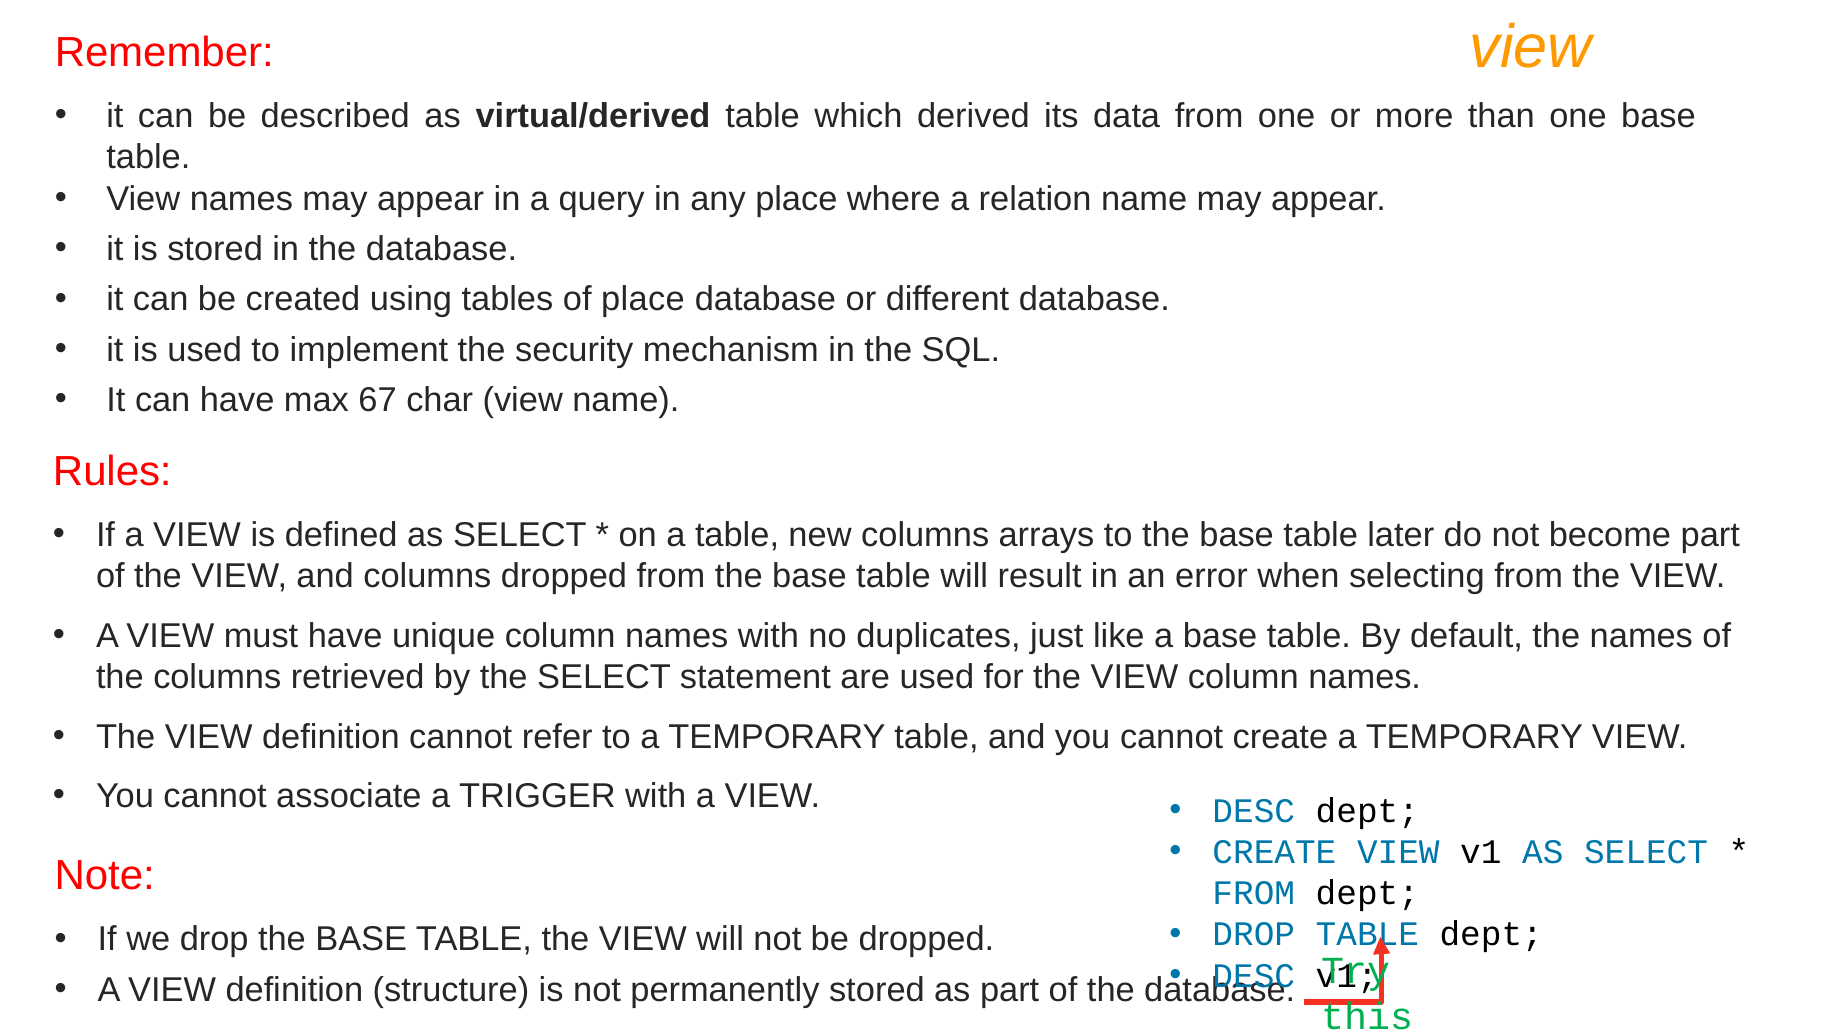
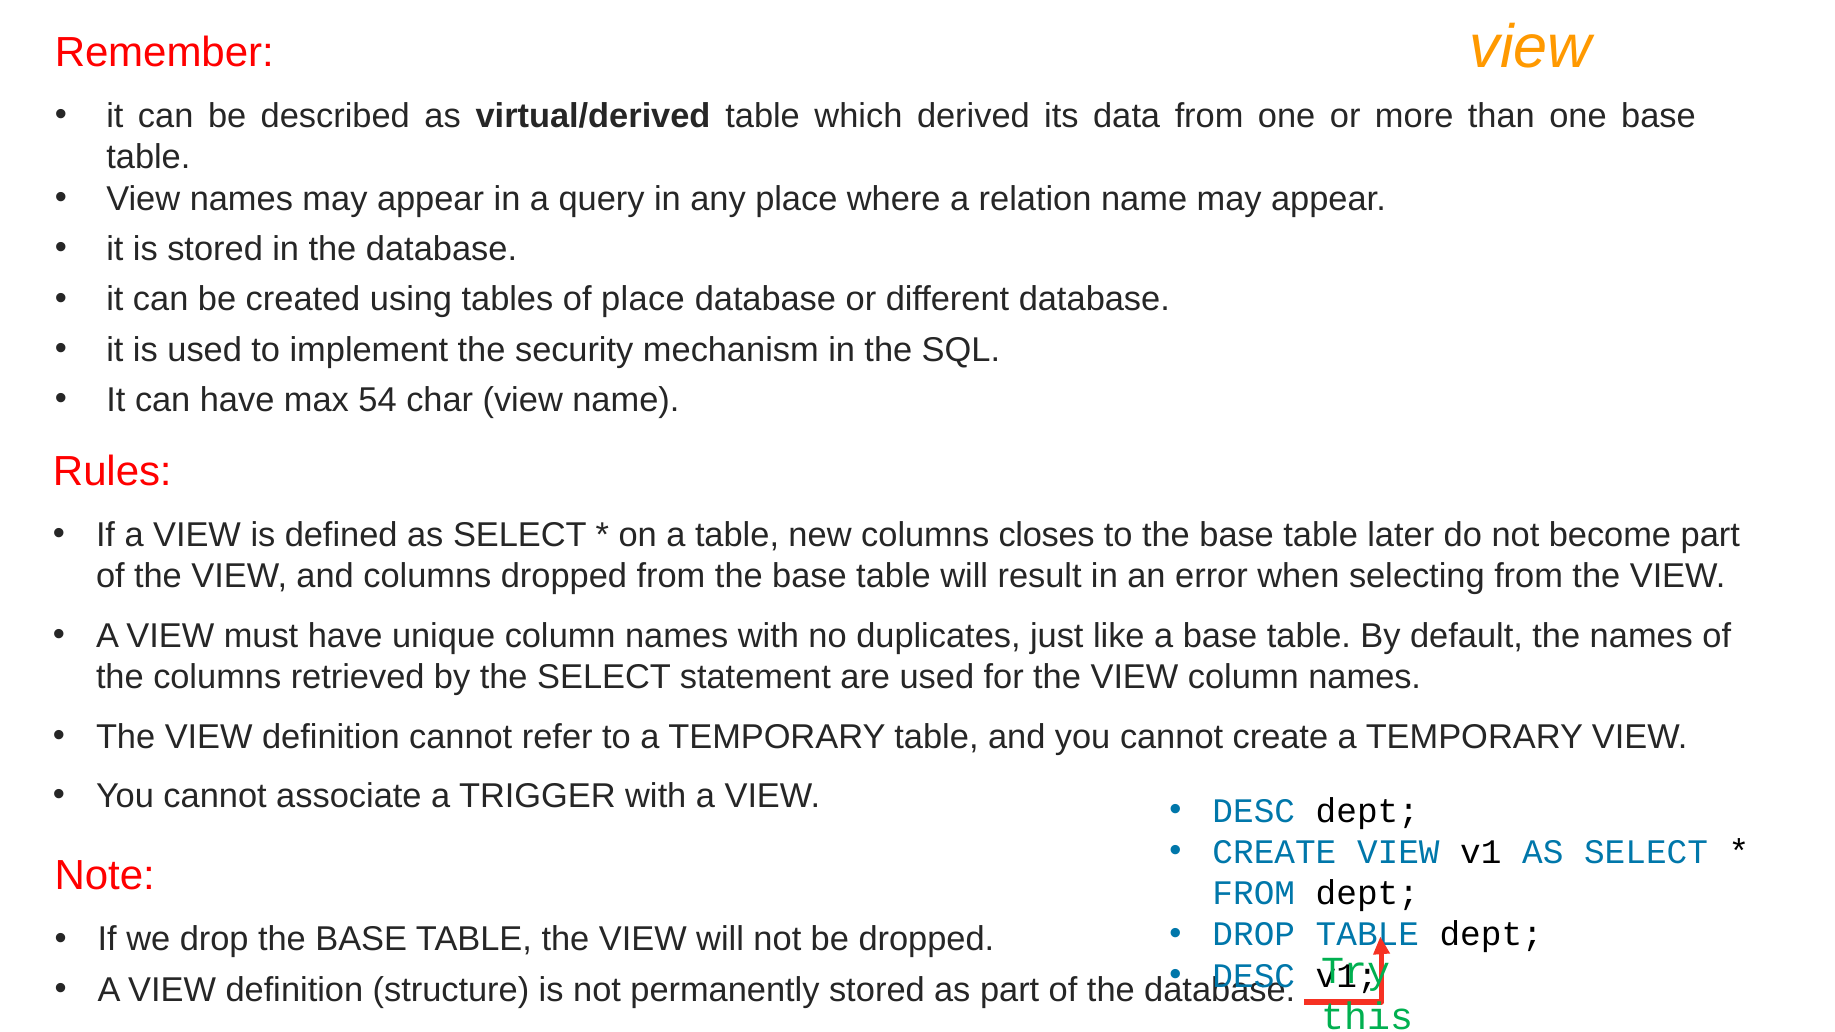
67: 67 -> 54
arrays: arrays -> closes
